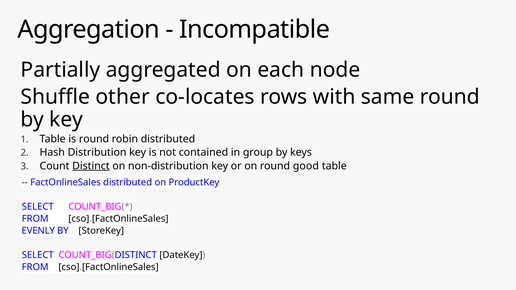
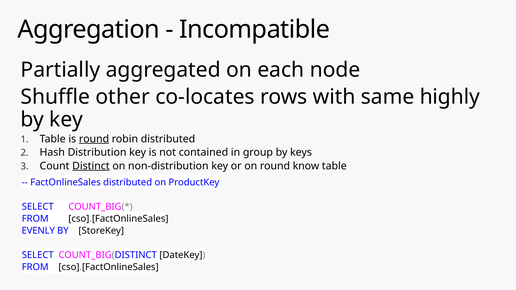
same round: round -> highly
round at (94, 139) underline: none -> present
good: good -> know
